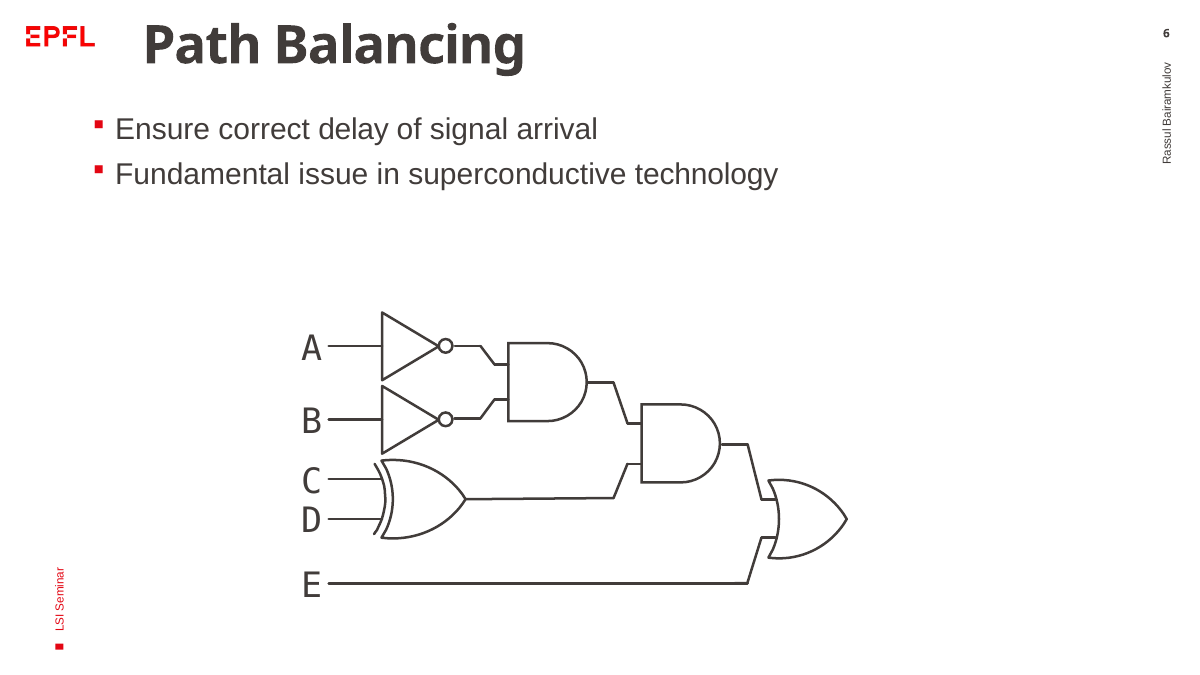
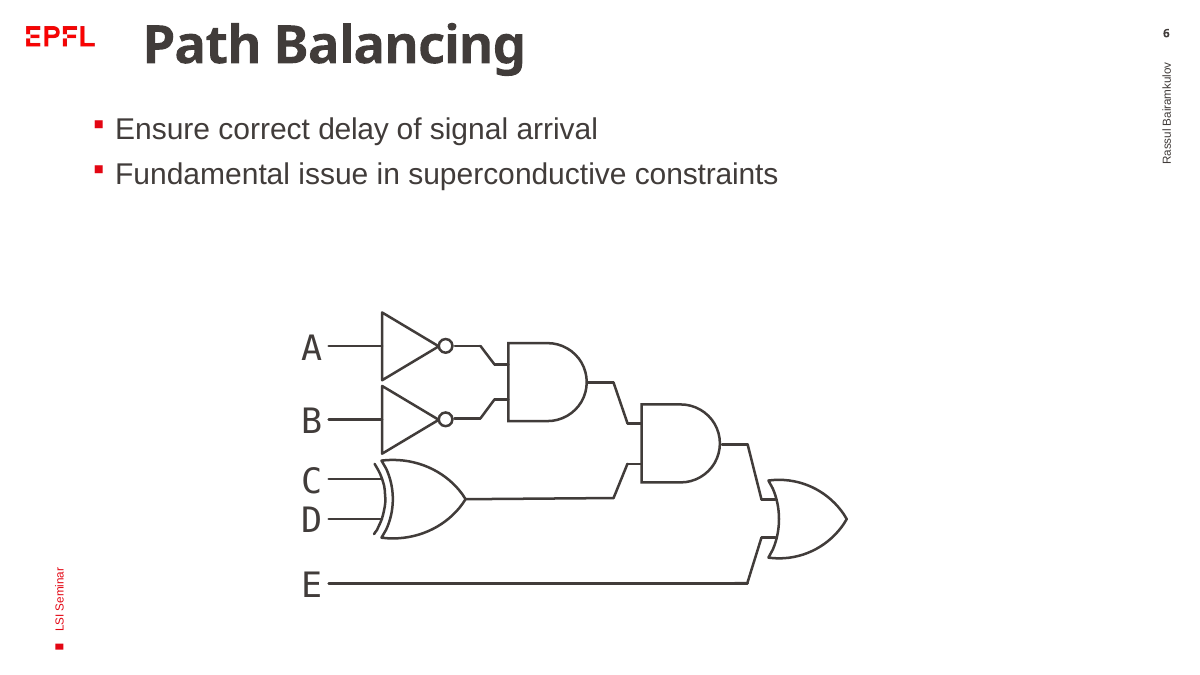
technology: technology -> constraints
